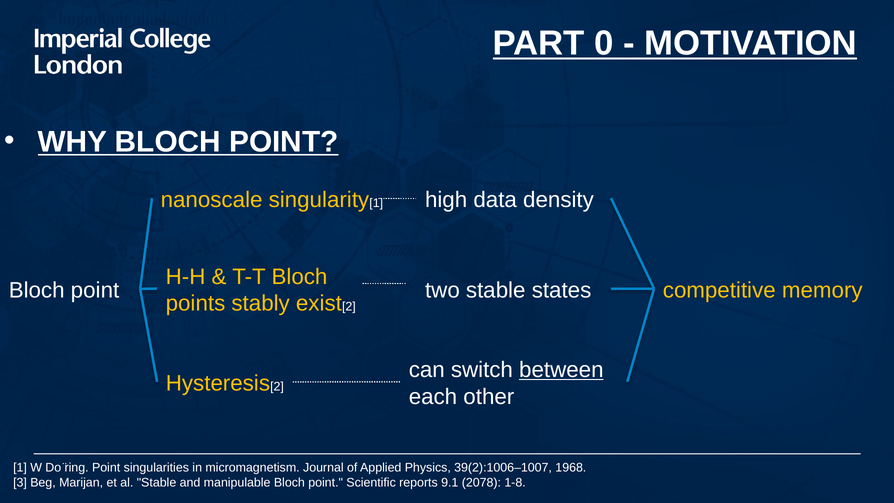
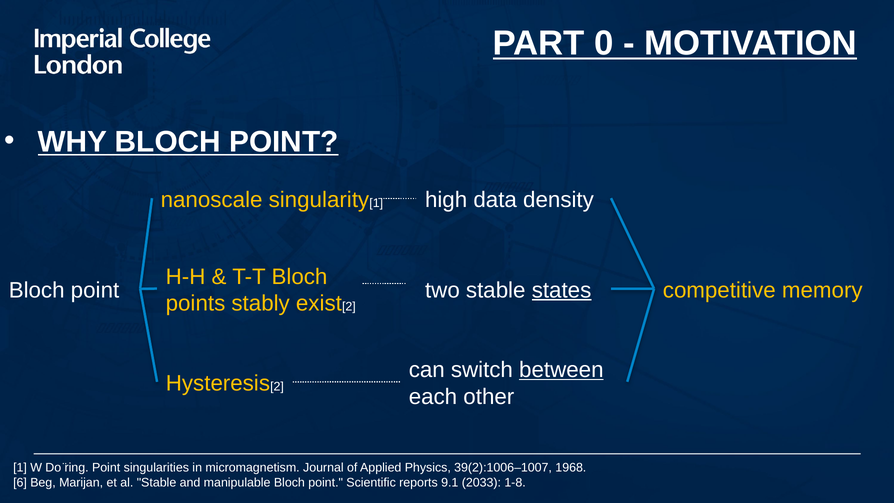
states underline: none -> present
3: 3 -> 6
2078: 2078 -> 2033
